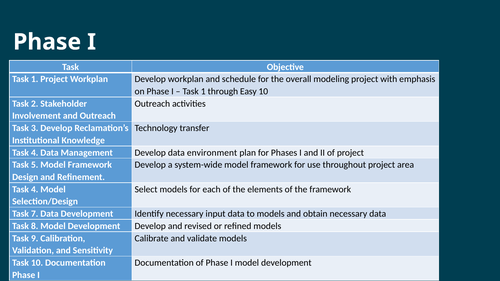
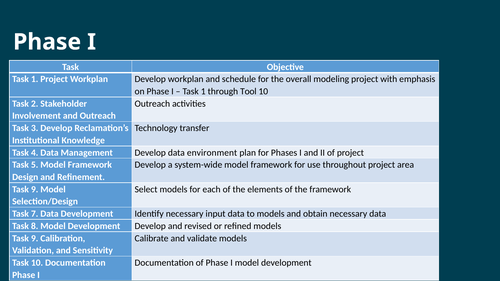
Easy: Easy -> Tool
4 at (35, 189): 4 -> 9
